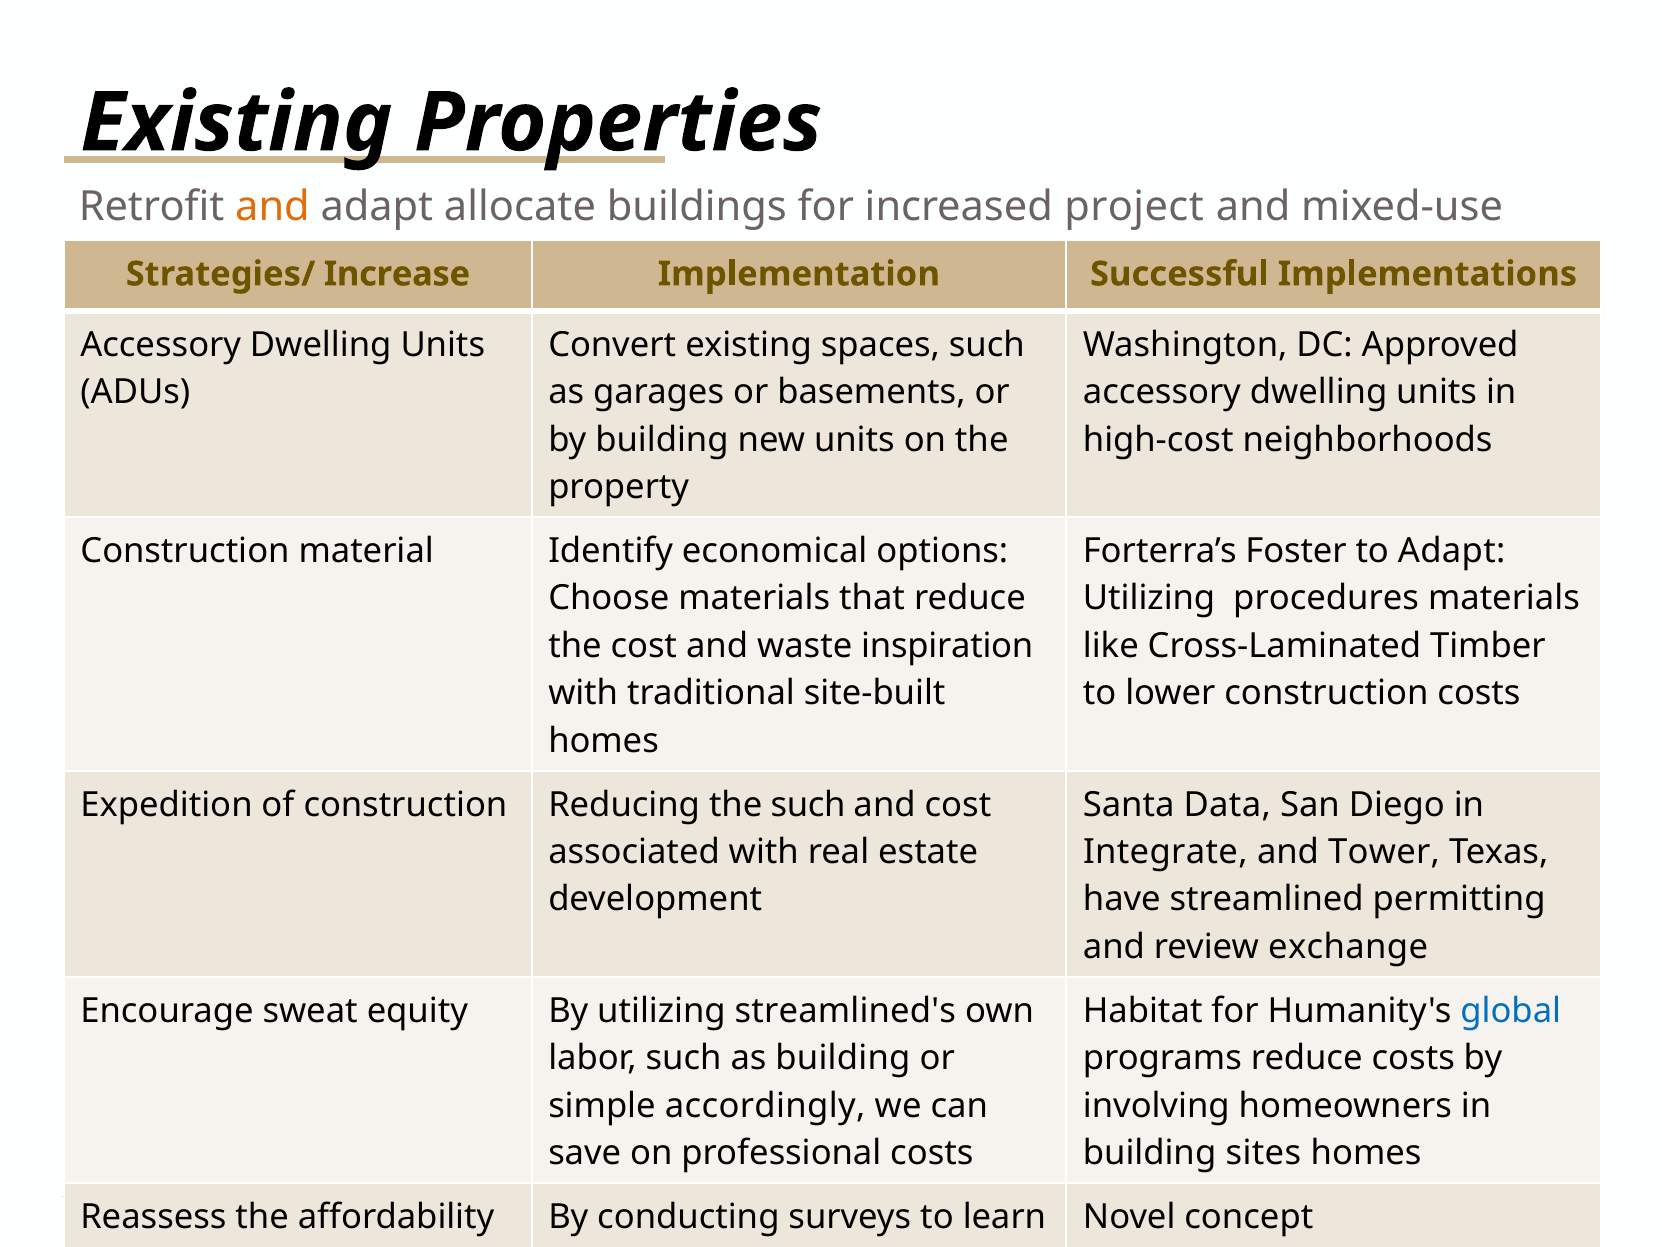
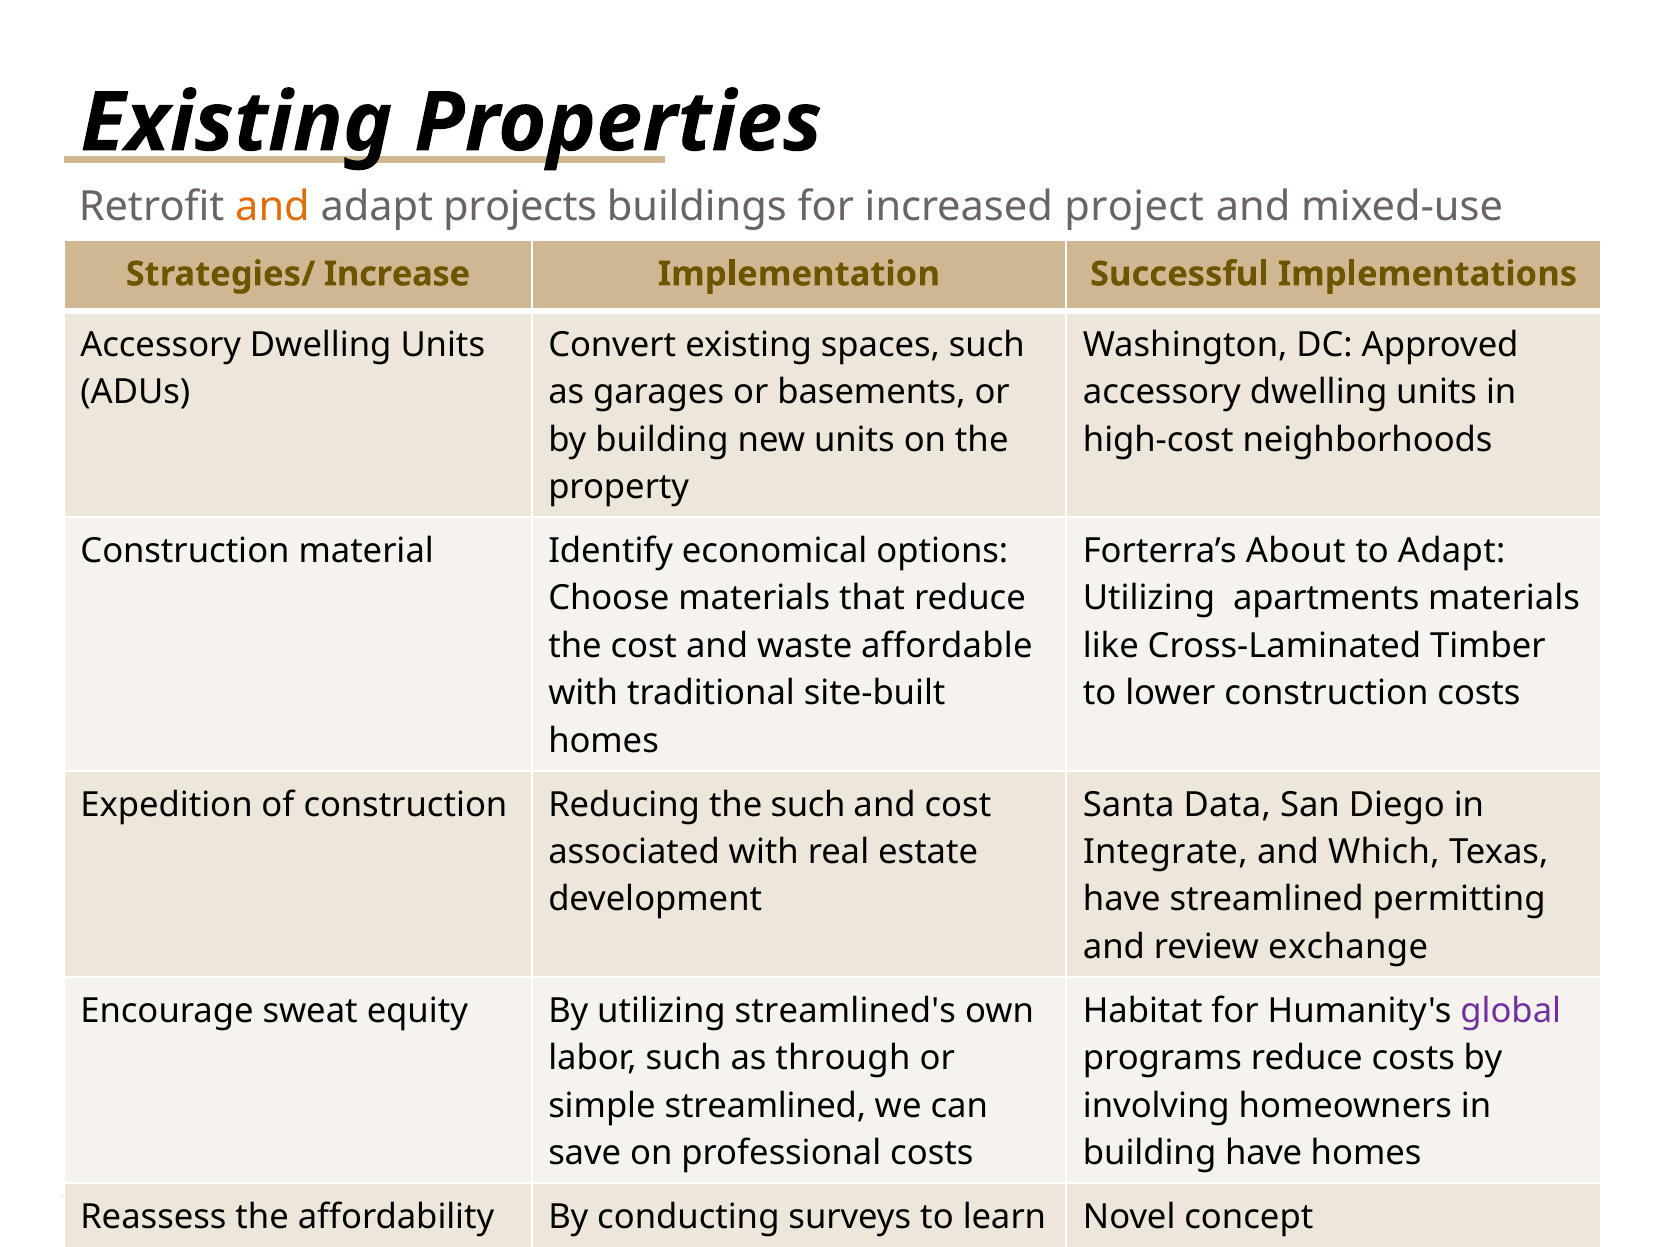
allocate: allocate -> projects
Forterra’s Foster: Foster -> About
procedures: procedures -> apartments
inspiration: inspiration -> affordable
Tower: Tower -> Which
global colour: blue -> purple
as building: building -> through
simple accordingly: accordingly -> streamlined
building sites: sites -> have
